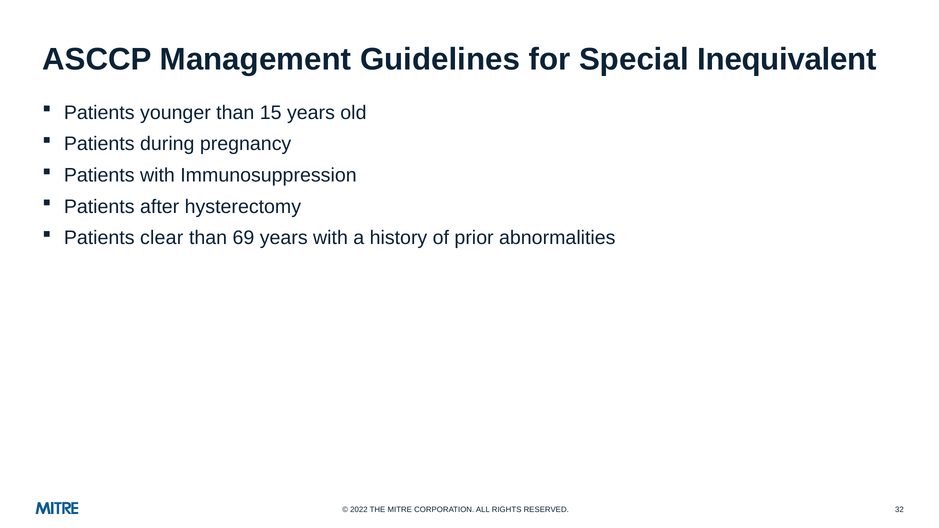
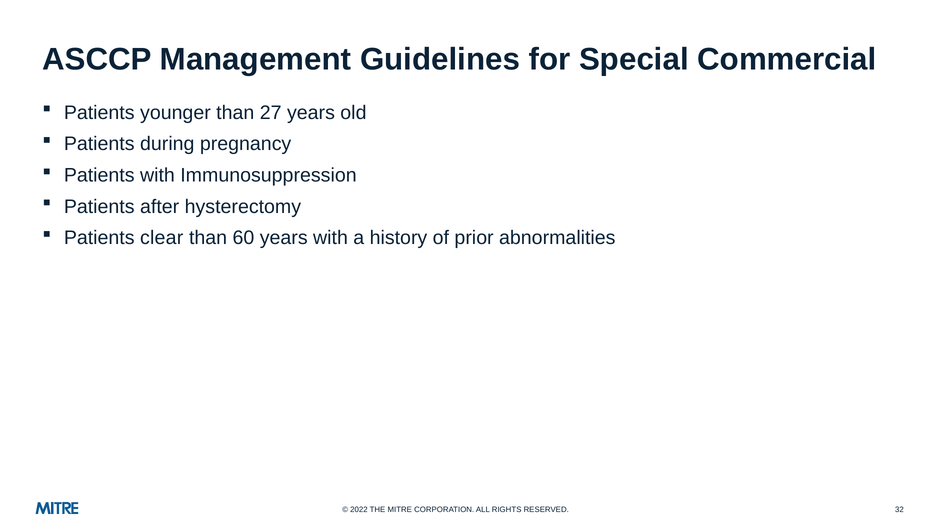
Inequivalent: Inequivalent -> Commercial
15: 15 -> 27
69: 69 -> 60
